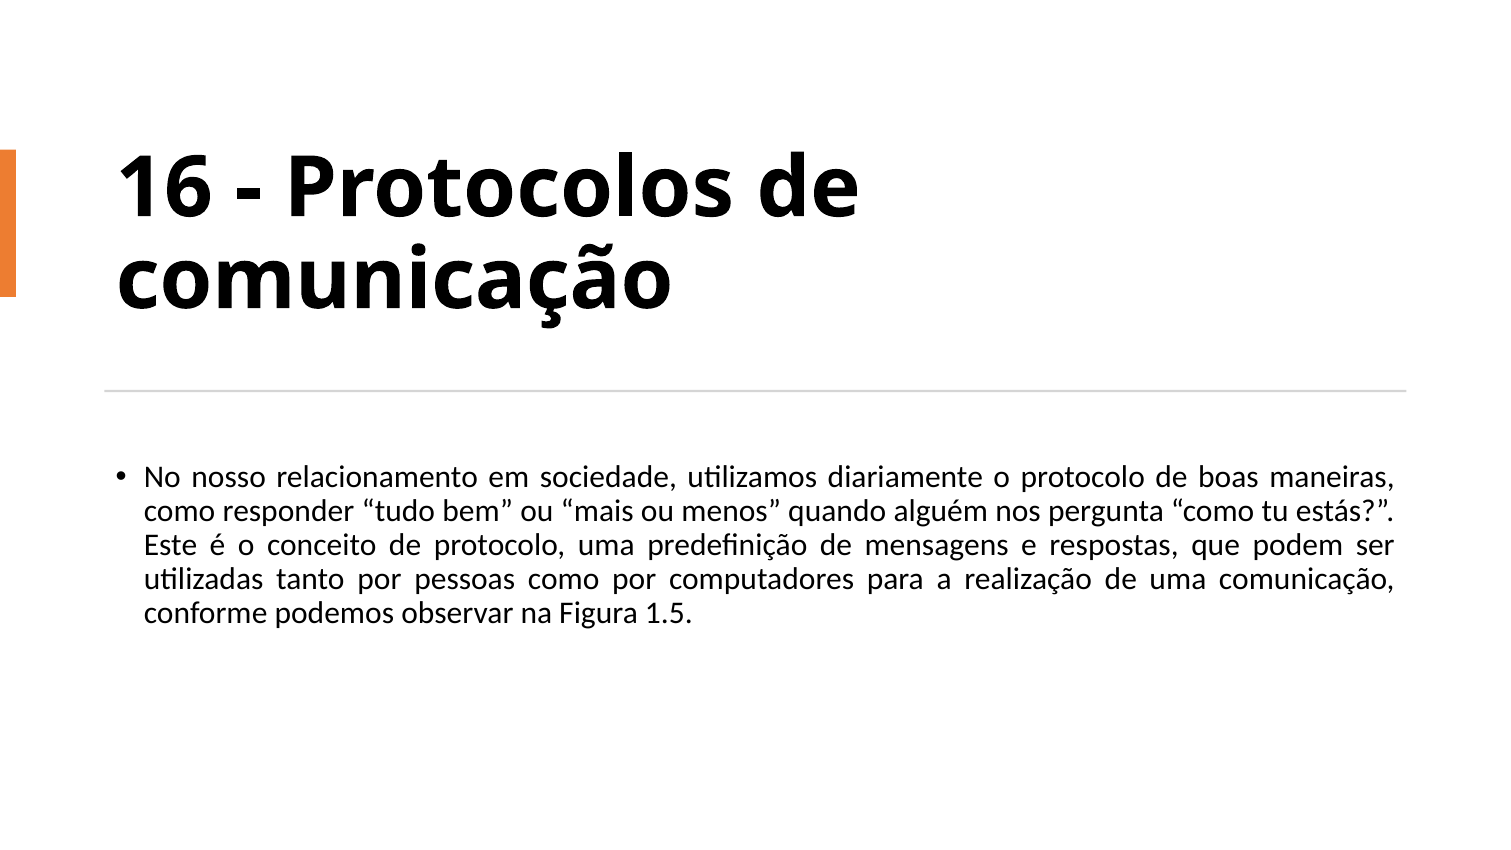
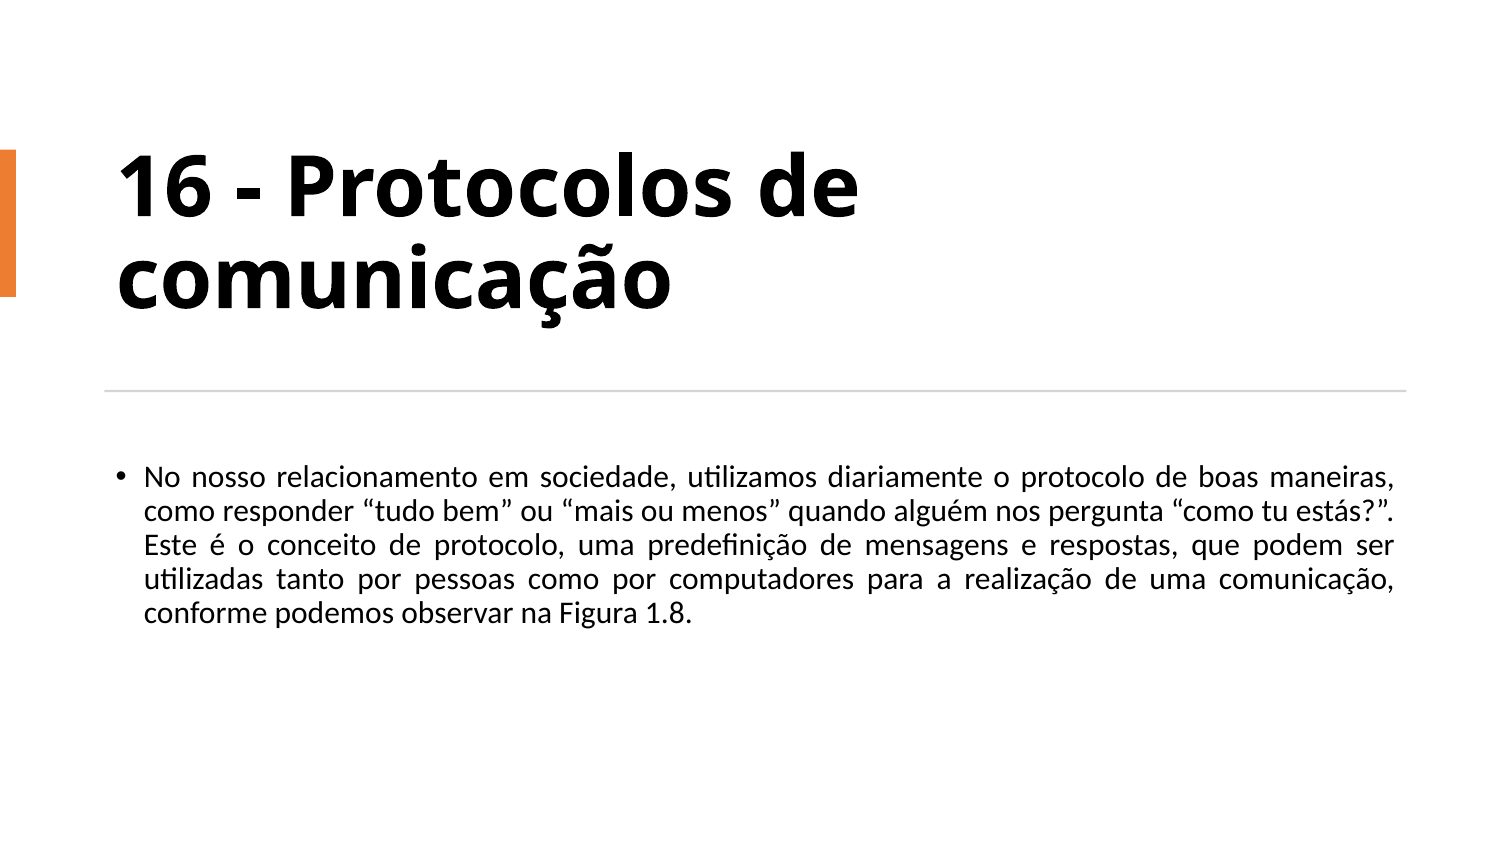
1.5: 1.5 -> 1.8
